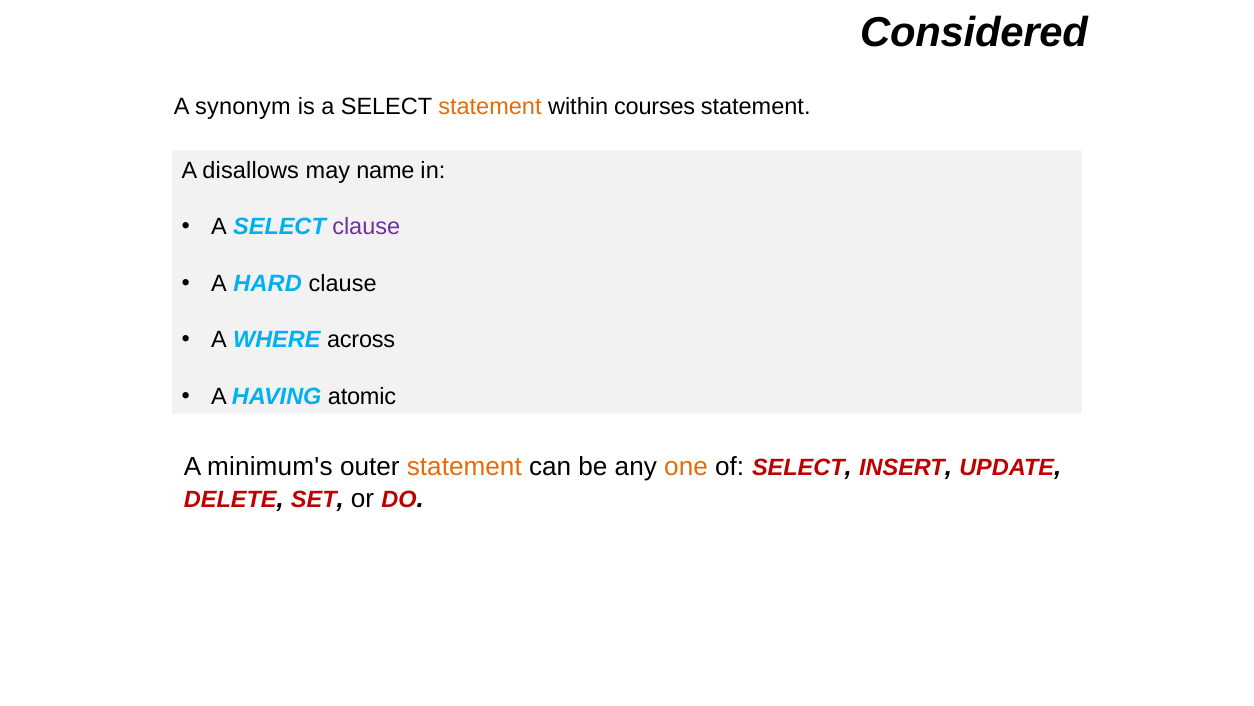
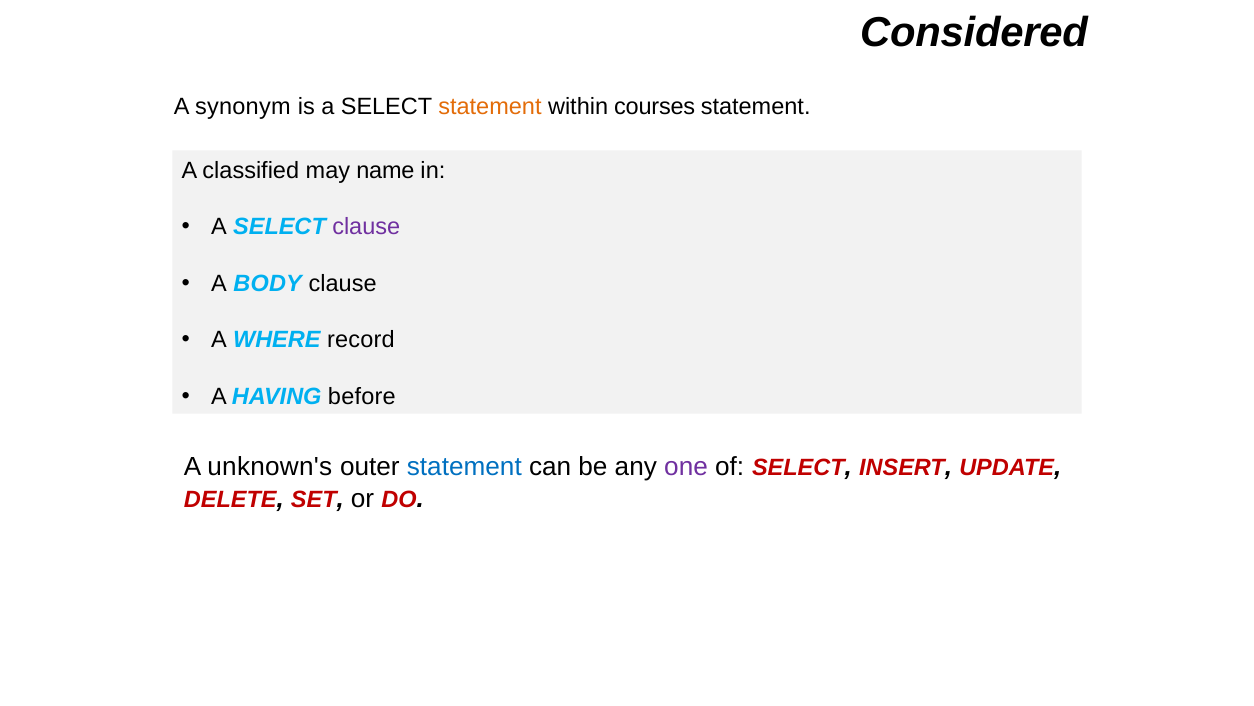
disallows: disallows -> classified
HARD: HARD -> BODY
across: across -> record
atomic: atomic -> before
minimum's: minimum's -> unknown's
statement at (464, 467) colour: orange -> blue
one colour: orange -> purple
